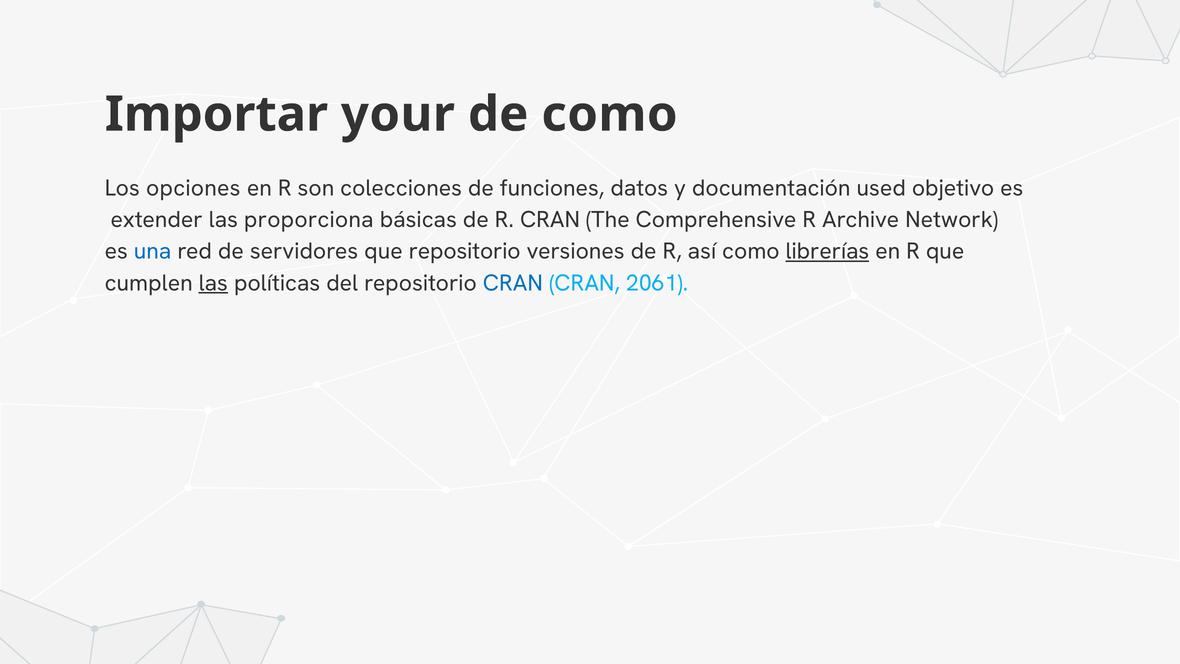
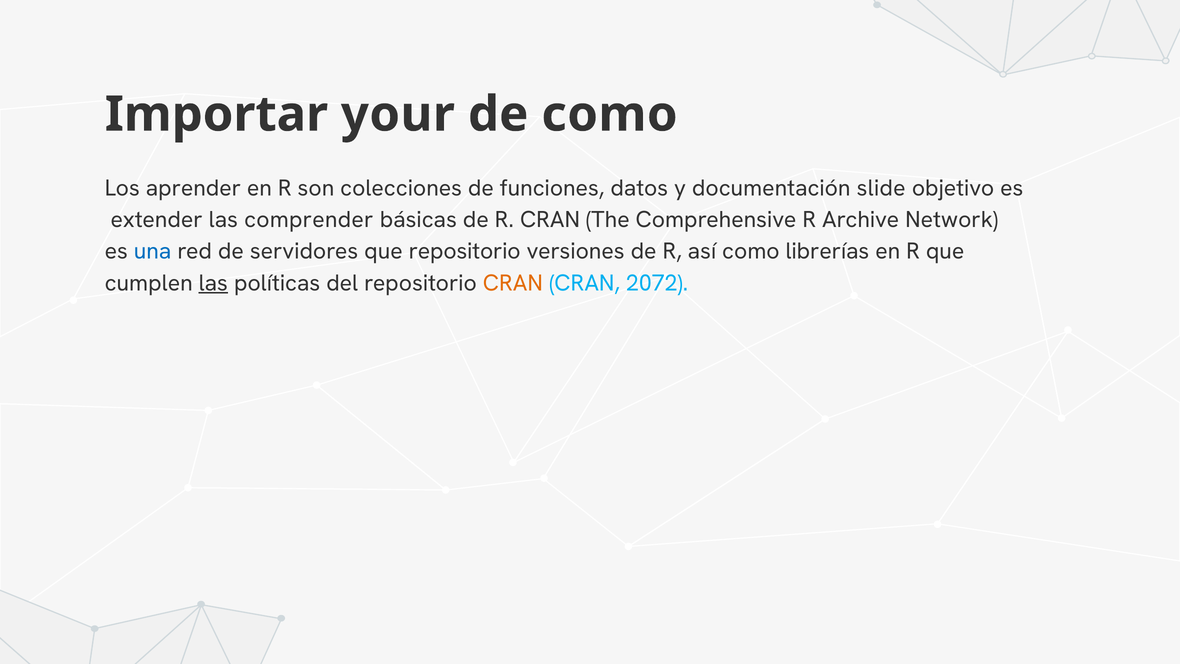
opciones: opciones -> aprender
used: used -> slide
proporciona: proporciona -> comprender
librerías underline: present -> none
CRAN at (513, 283) colour: blue -> orange
2061: 2061 -> 2072
